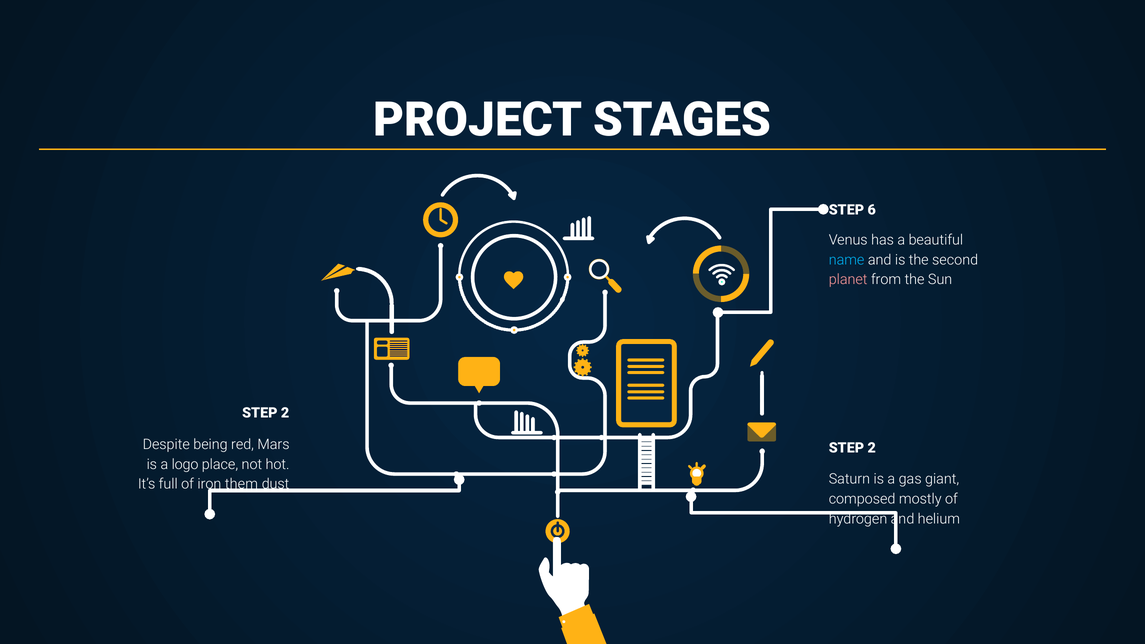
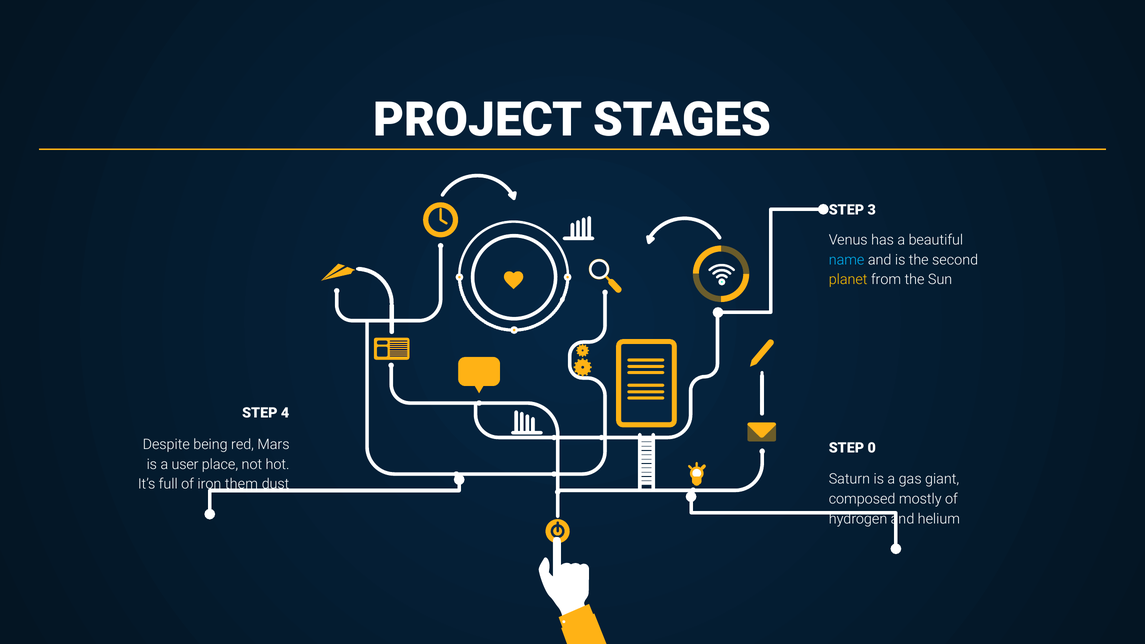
6: 6 -> 3
planet colour: pink -> yellow
2 at (285, 413): 2 -> 4
2 at (872, 448): 2 -> 0
logo: logo -> user
